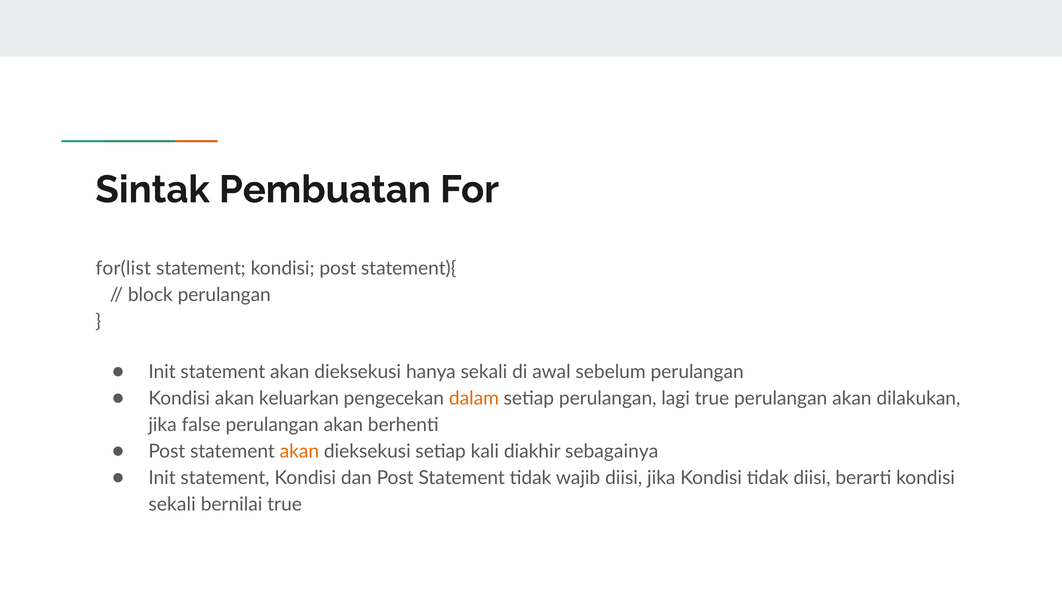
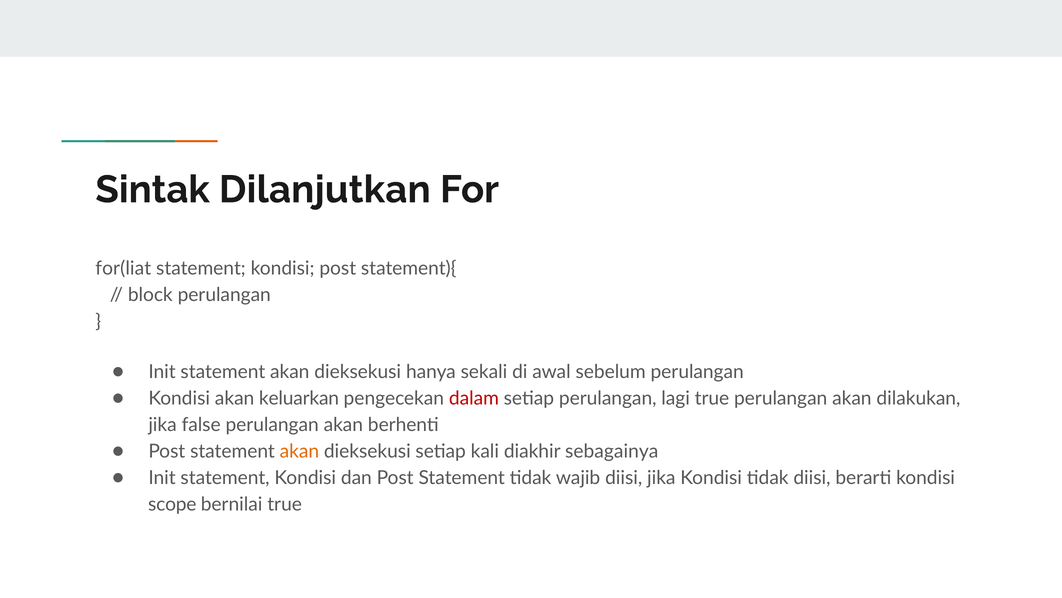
Pembuatan: Pembuatan -> Dilanjutkan
for(list: for(list -> for(liat
dalam colour: orange -> red
sekali at (172, 504): sekali -> scope
